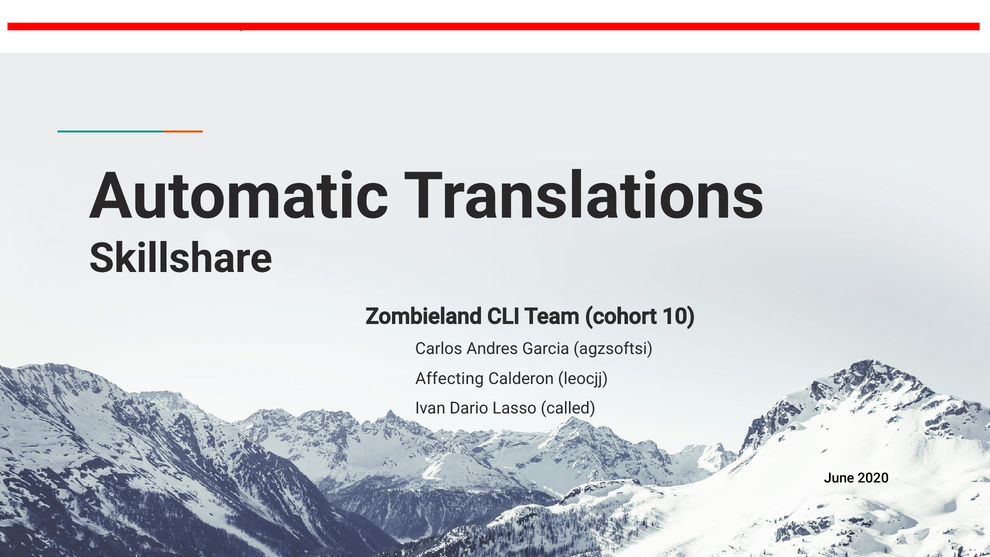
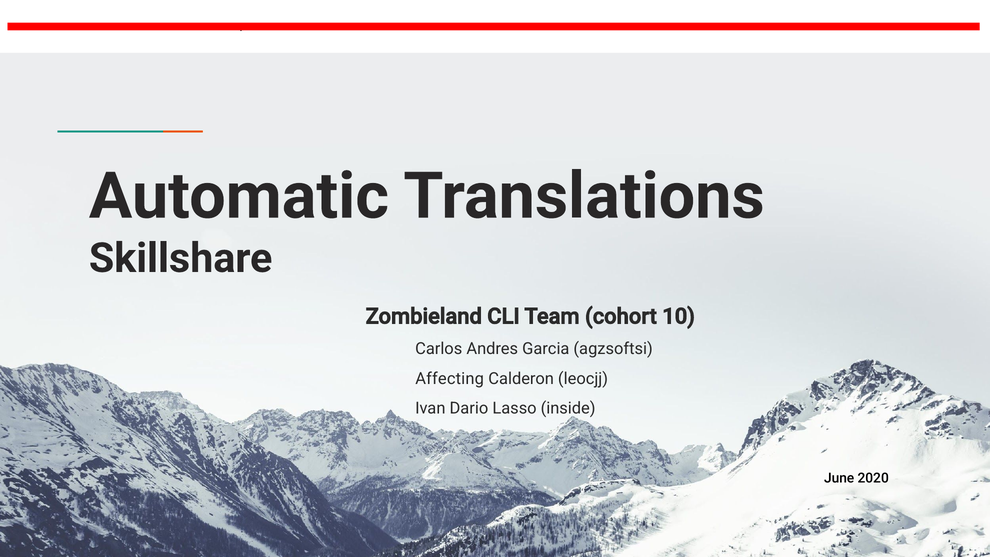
called: called -> inside
